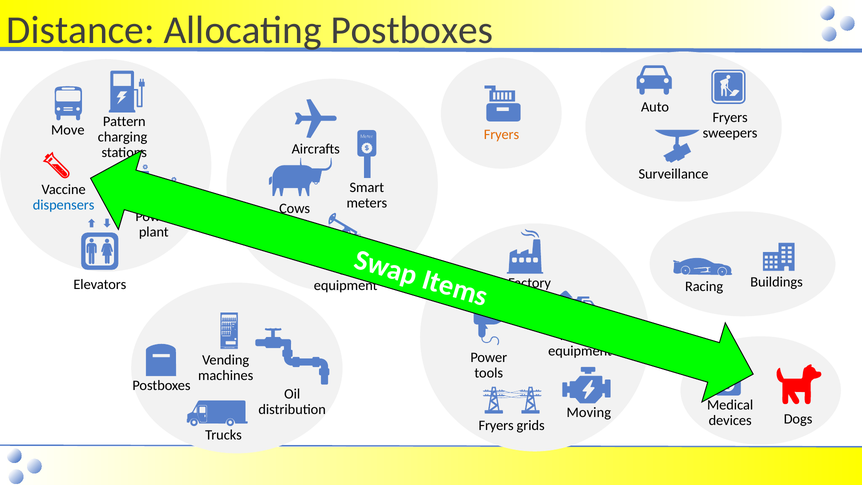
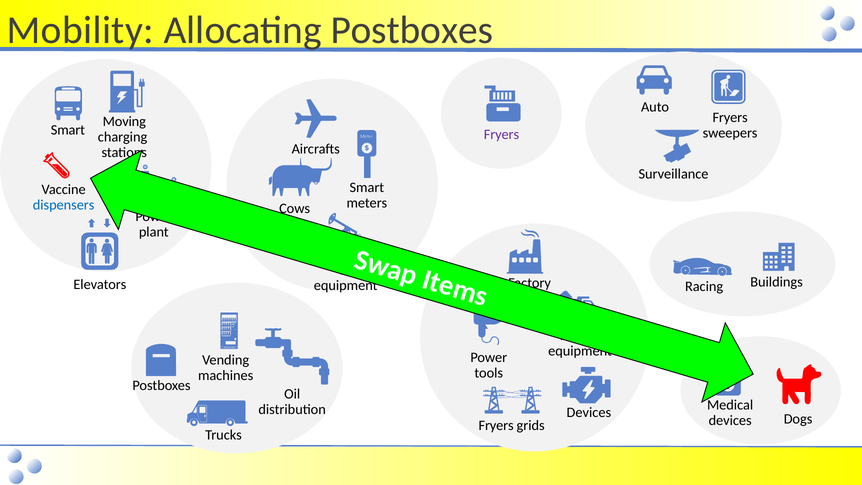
Distance: Distance -> Mobility
Pattern: Pattern -> Moving
Move at (68, 130): Move -> Smart
Fryers at (501, 135) colour: orange -> purple
Moving at (589, 412): Moving -> Devices
